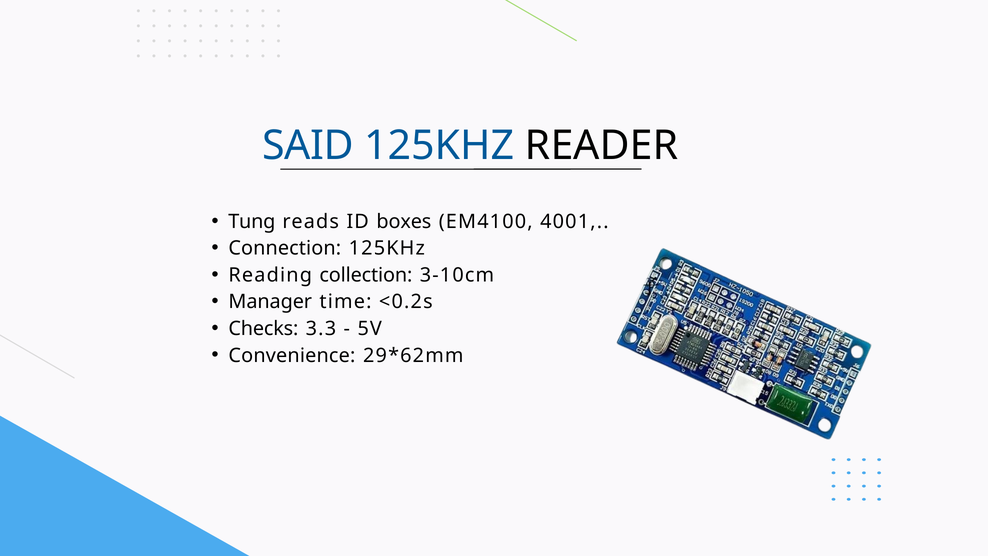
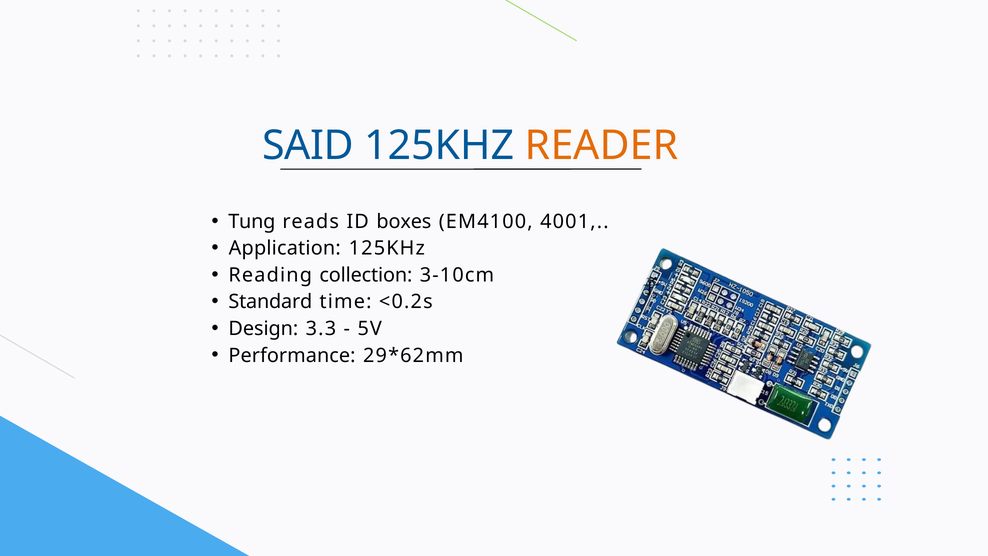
READER colour: black -> orange
Connection: Connection -> Application
Manager: Manager -> Standard
Checks: Checks -> Design
Convenience: Convenience -> Performance
